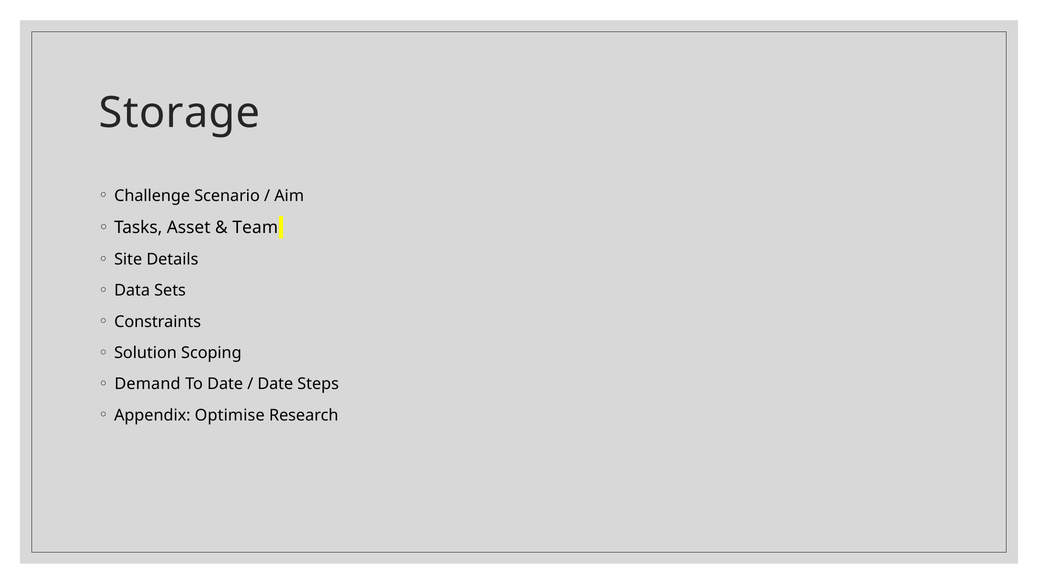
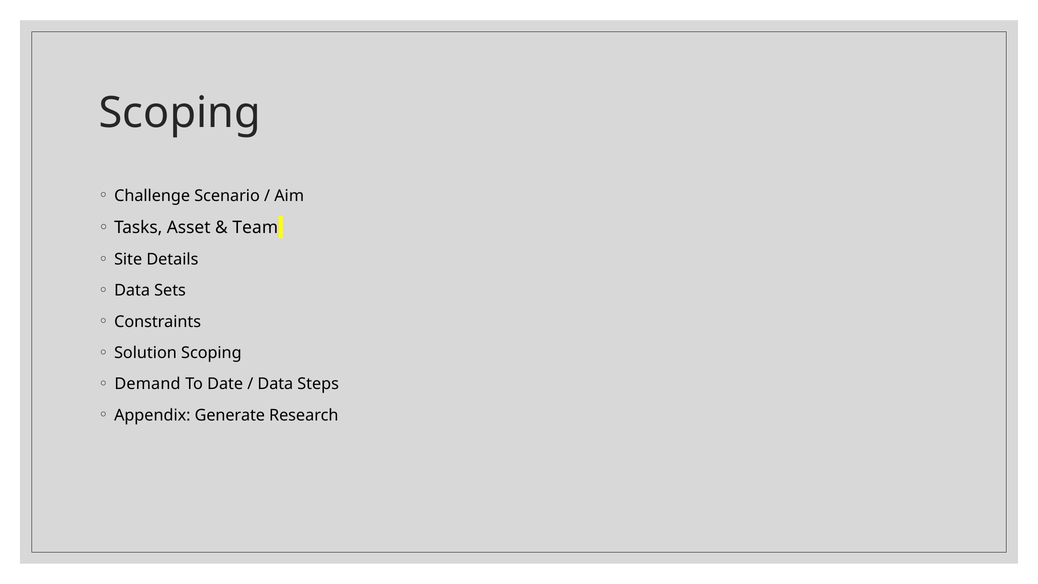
Storage at (180, 113): Storage -> Scoping
Date at (275, 384): Date -> Data
Optimise: Optimise -> Generate
